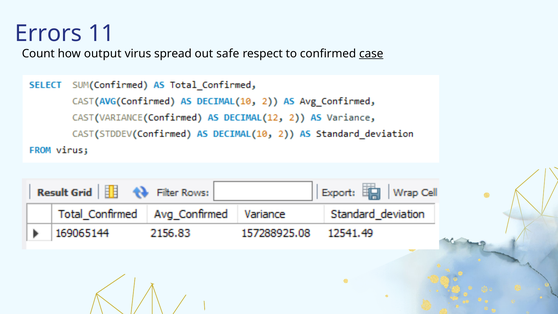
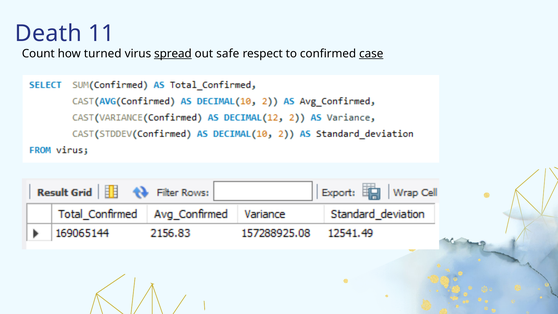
Errors: Errors -> Death
output: output -> turned
spread underline: none -> present
